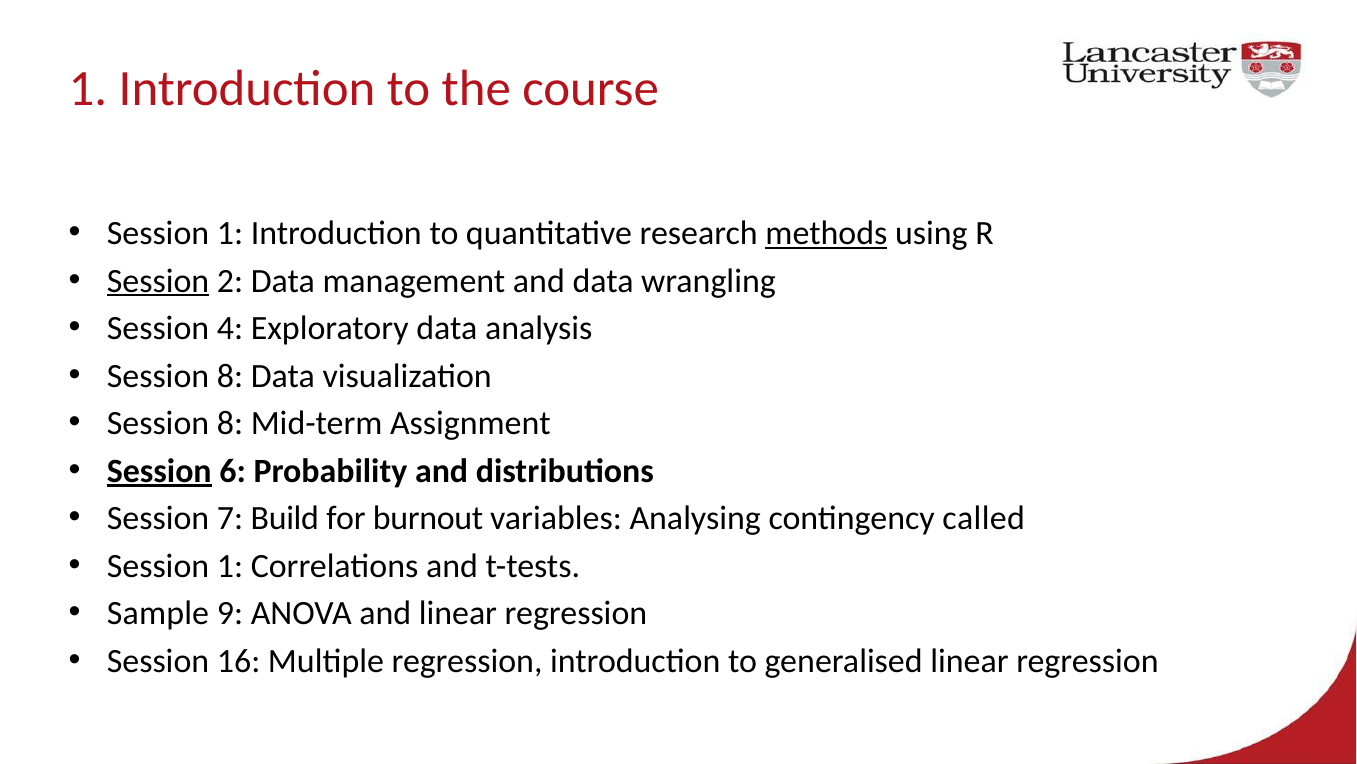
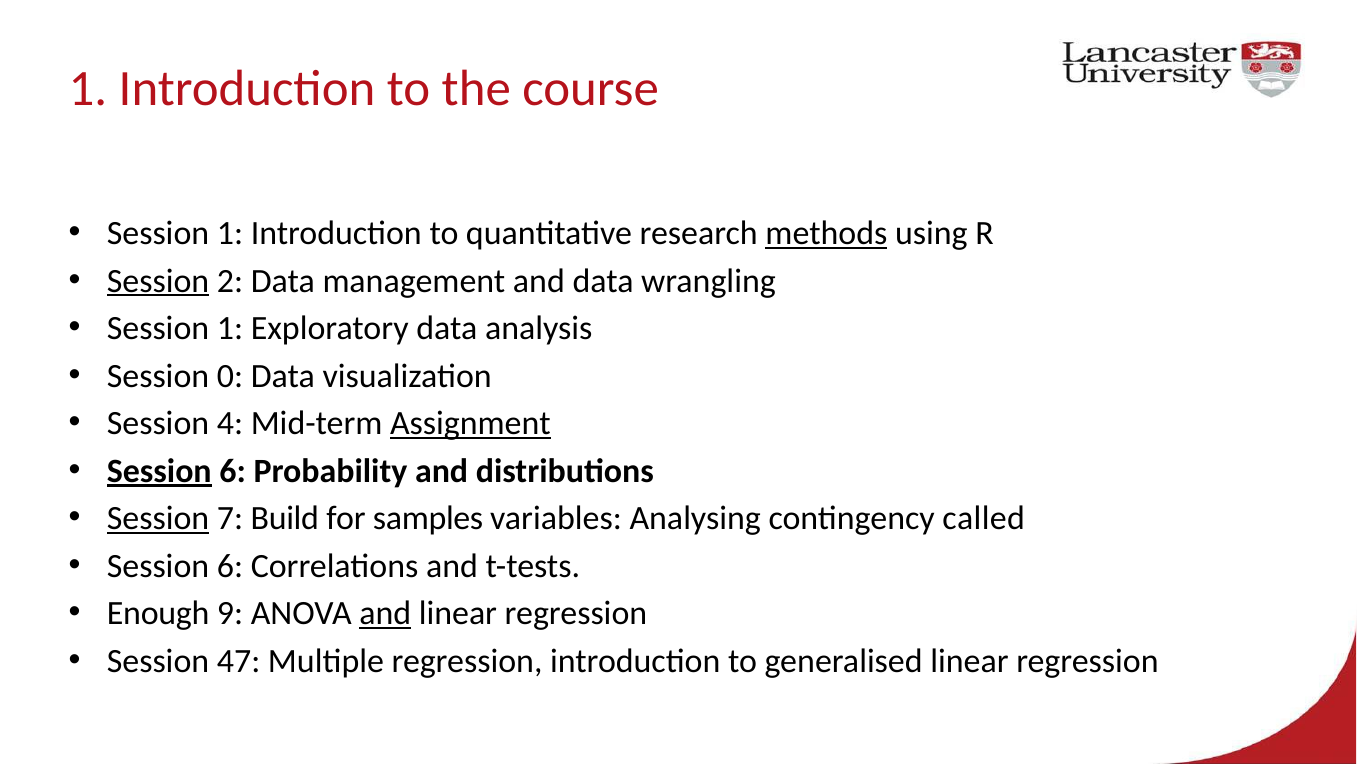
4 at (230, 328): 4 -> 1
8 at (230, 376): 8 -> 0
8 at (230, 423): 8 -> 4
Assignment underline: none -> present
Session at (158, 518) underline: none -> present
burnout: burnout -> samples
1 at (230, 565): 1 -> 6
Sample: Sample -> Enough
and at (385, 613) underline: none -> present
16: 16 -> 47
